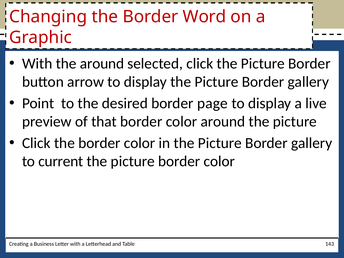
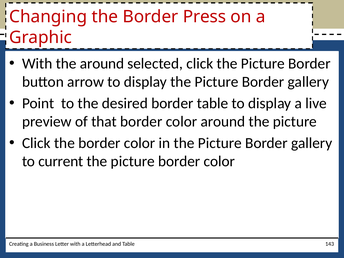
Word: Word -> Press
border page: page -> table
